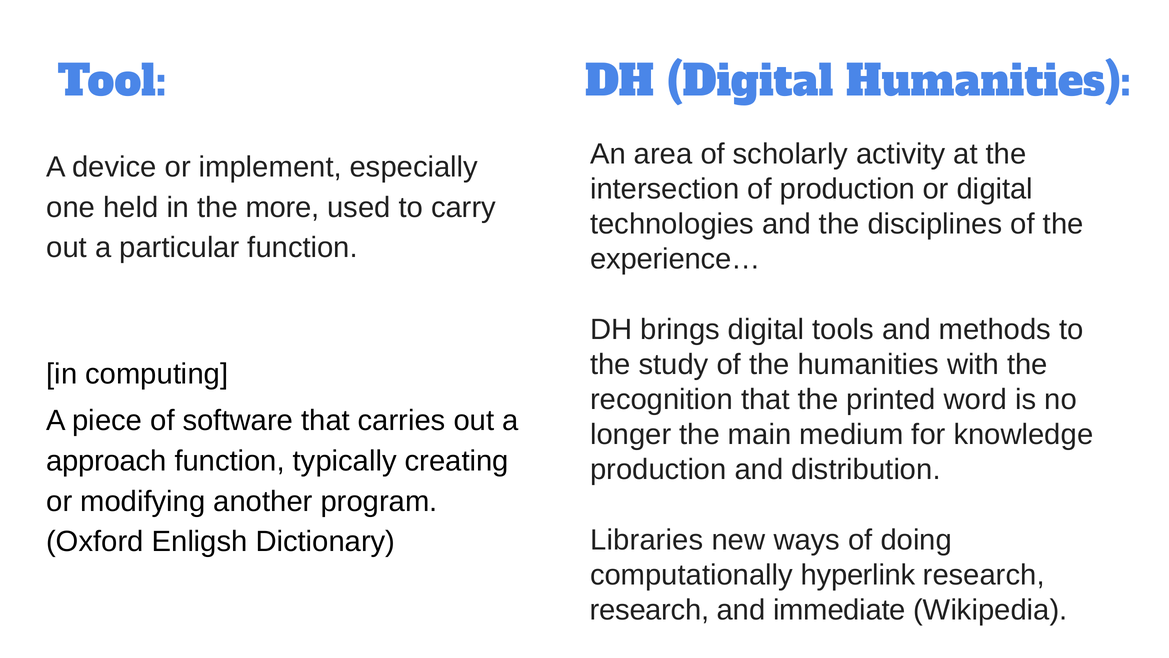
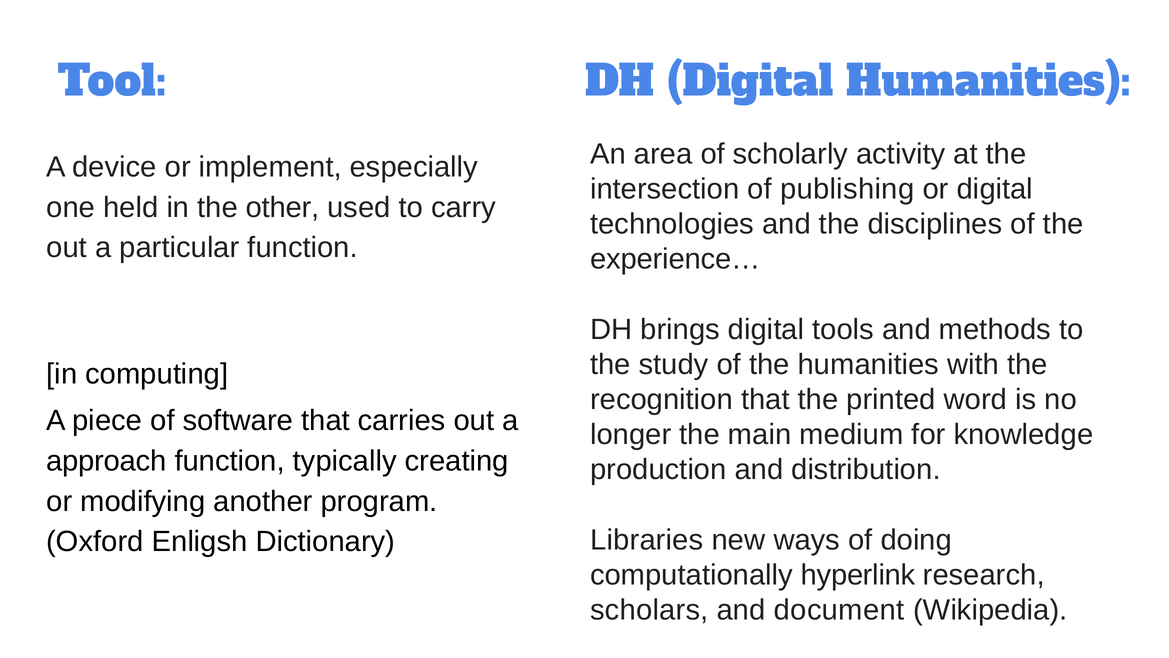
of production: production -> publishing
more: more -> other
research at (650, 610): research -> scholars
immediate: immediate -> document
